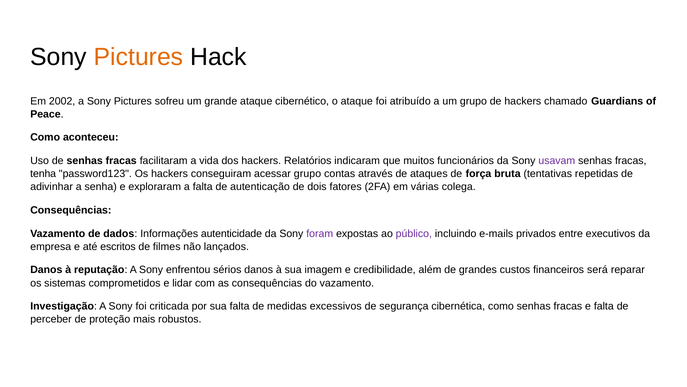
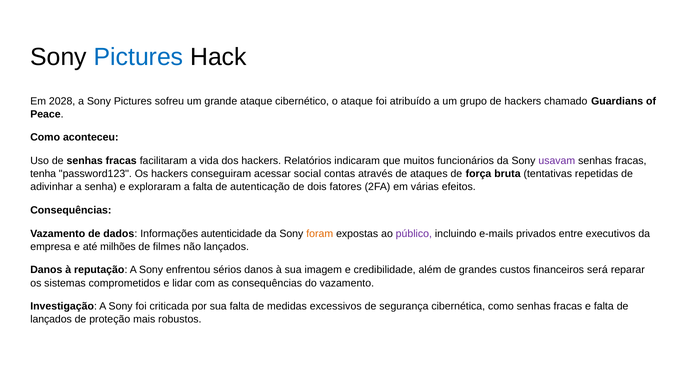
Pictures at (138, 57) colour: orange -> blue
2002: 2002 -> 2028
acessar grupo: grupo -> social
colega: colega -> efeitos
foram colour: purple -> orange
escritos: escritos -> milhões
perceber at (51, 319): perceber -> lançados
